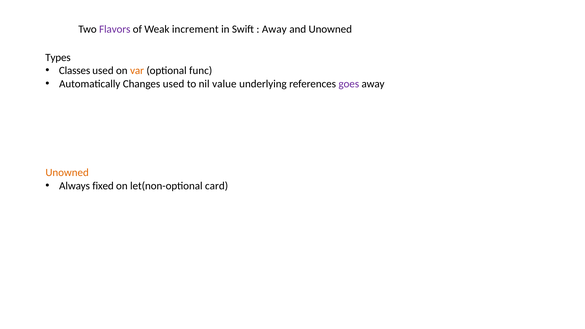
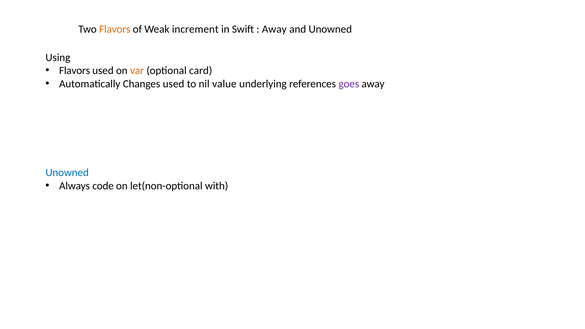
Flavors at (115, 29) colour: purple -> orange
Types: Types -> Using
Classes at (75, 71): Classes -> Flavors
func: func -> card
Unowned at (67, 173) colour: orange -> blue
fixed: fixed -> code
card: card -> with
